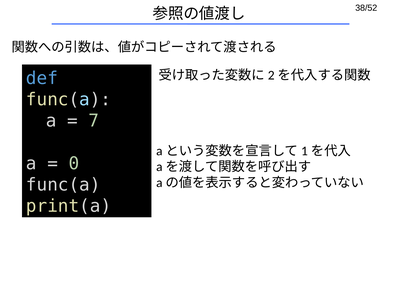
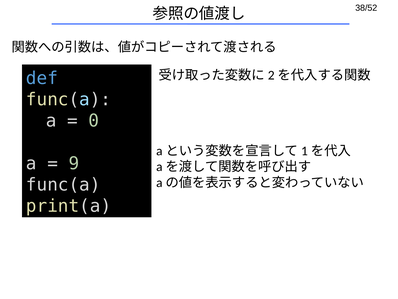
7: 7 -> 0
0: 0 -> 9
